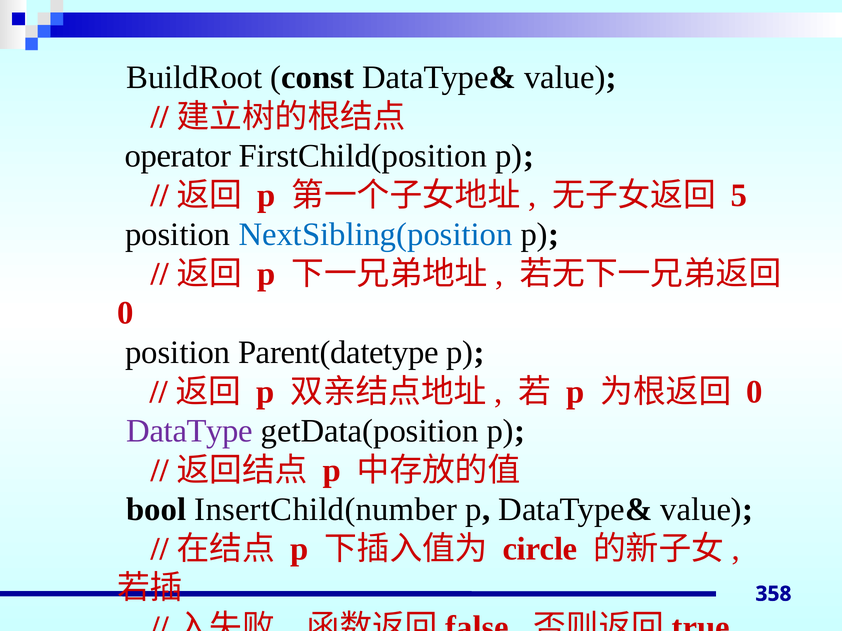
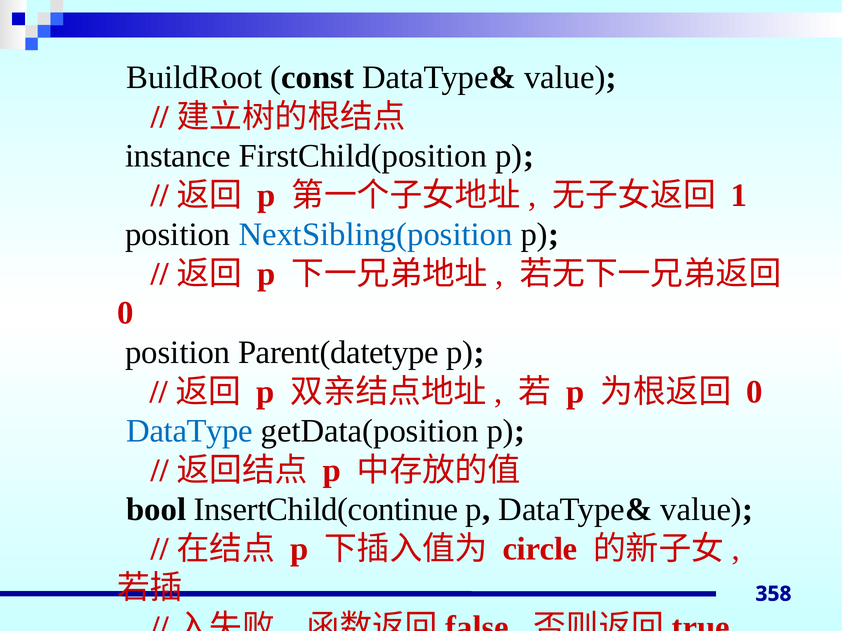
operator: operator -> instance
5: 5 -> 1
DataType colour: purple -> blue
InsertChild(number: InsertChild(number -> InsertChild(continue
